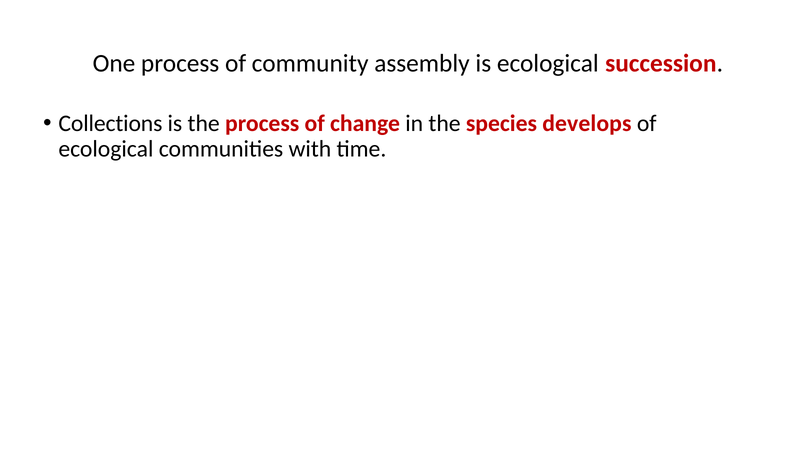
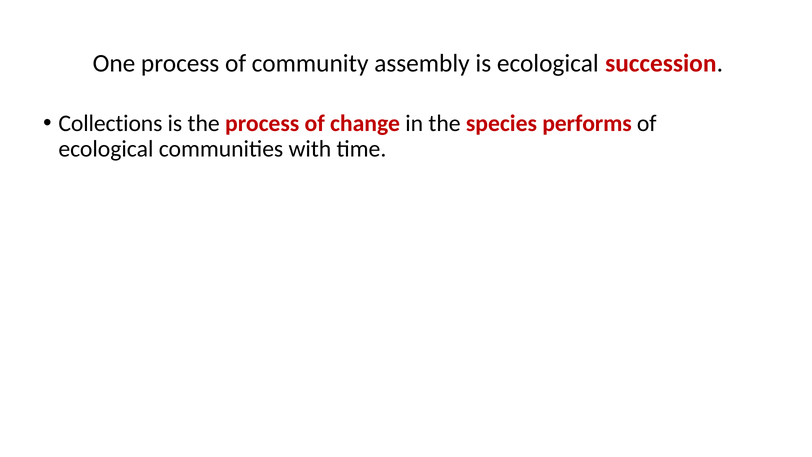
develops: develops -> performs
